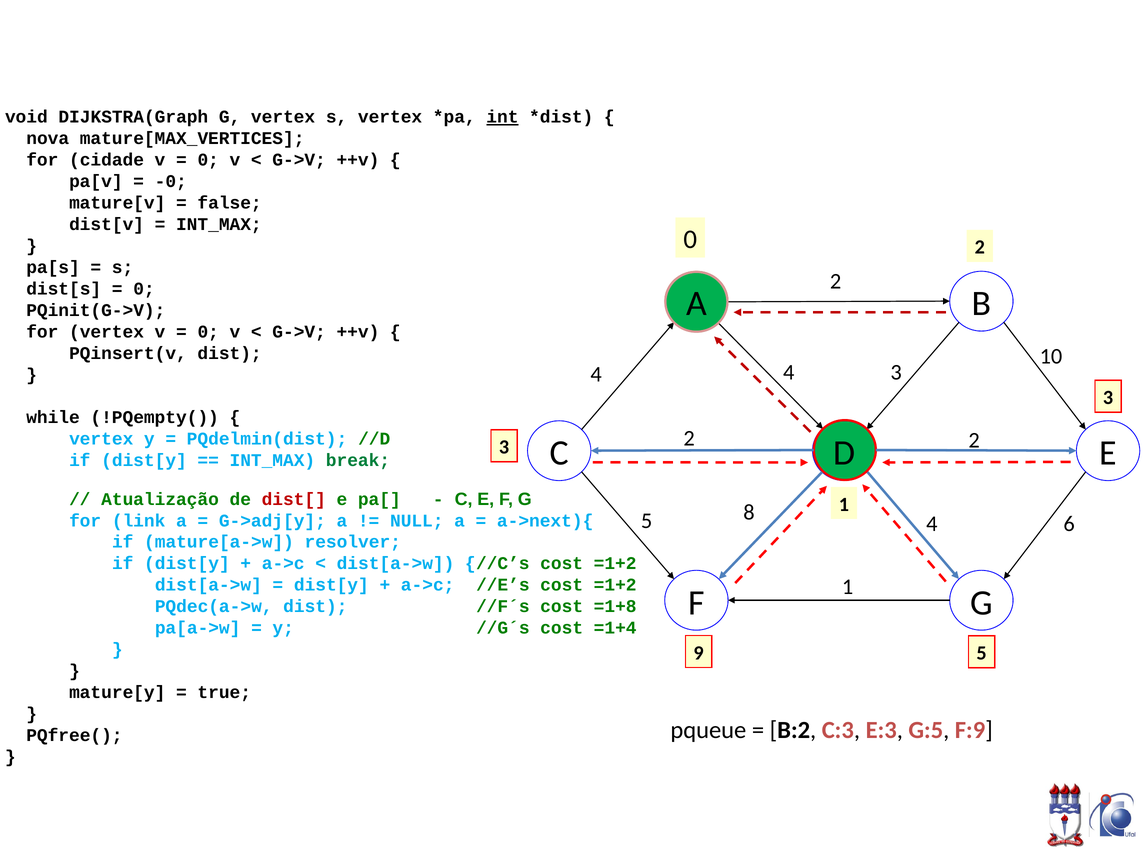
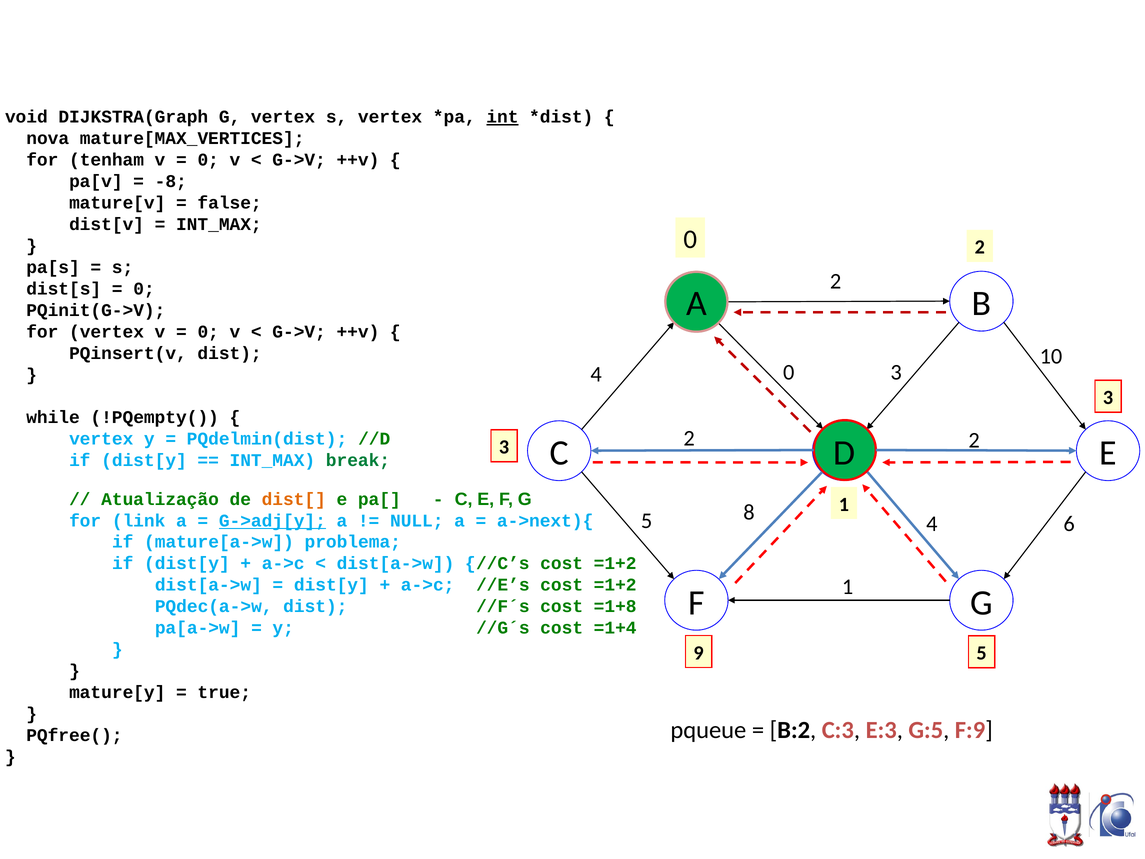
cidade: cidade -> tenham
-0: -0 -> -8
4 4: 4 -> 0
dist[ colour: red -> orange
G->adj[y underline: none -> present
resolver: resolver -> problema
